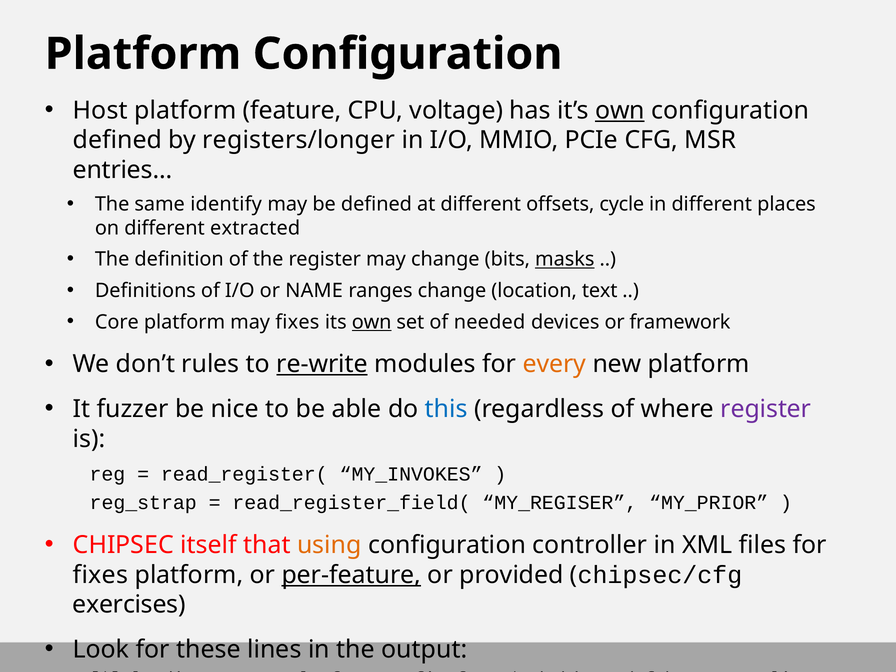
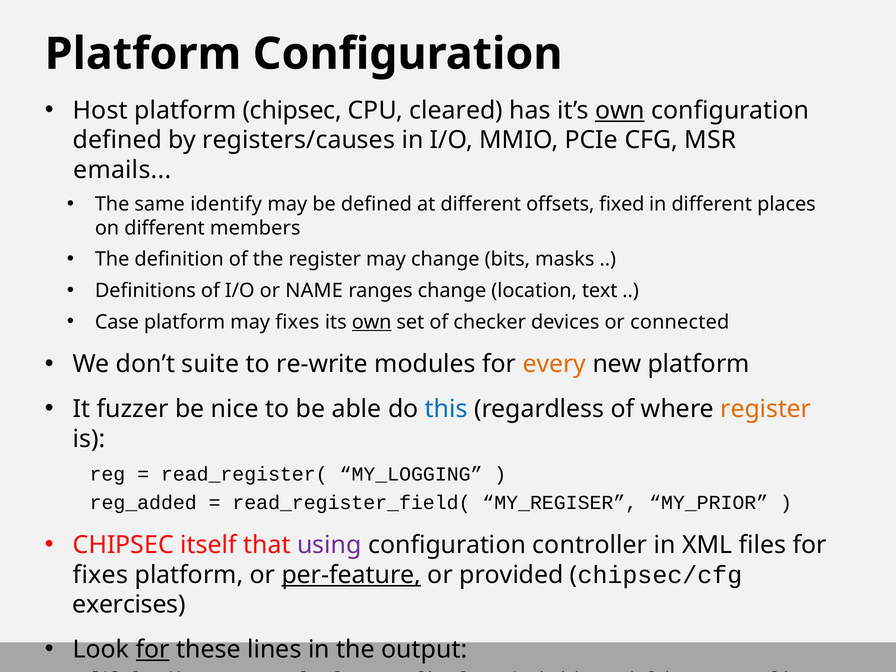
platform feature: feature -> chipsec
voltage: voltage -> cleared
registers/longer: registers/longer -> registers/causes
entries: entries -> emails
cycle: cycle -> fixed
extracted: extracted -> members
masks underline: present -> none
Core: Core -> Case
needed: needed -> checker
framework: framework -> connected
rules: rules -> suite
re-write underline: present -> none
register at (766, 409) colour: purple -> orange
MY_INVOKES: MY_INVOKES -> MY_LOGGING
reg_strap: reg_strap -> reg_added
using colour: orange -> purple
for at (153, 649) underline: none -> present
